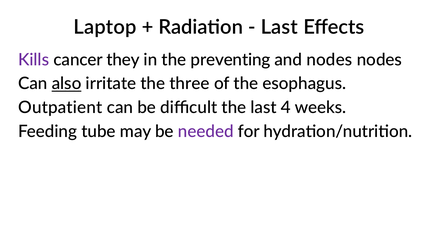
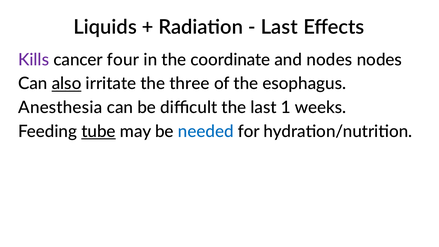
Laptop: Laptop -> Liquids
they: they -> four
preventing: preventing -> coordinate
Outpatient: Outpatient -> Anesthesia
4: 4 -> 1
tube underline: none -> present
needed colour: purple -> blue
